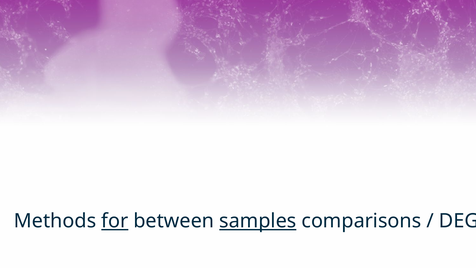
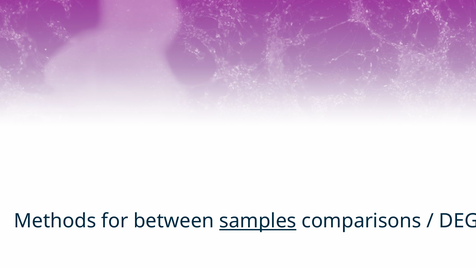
for underline: present -> none
